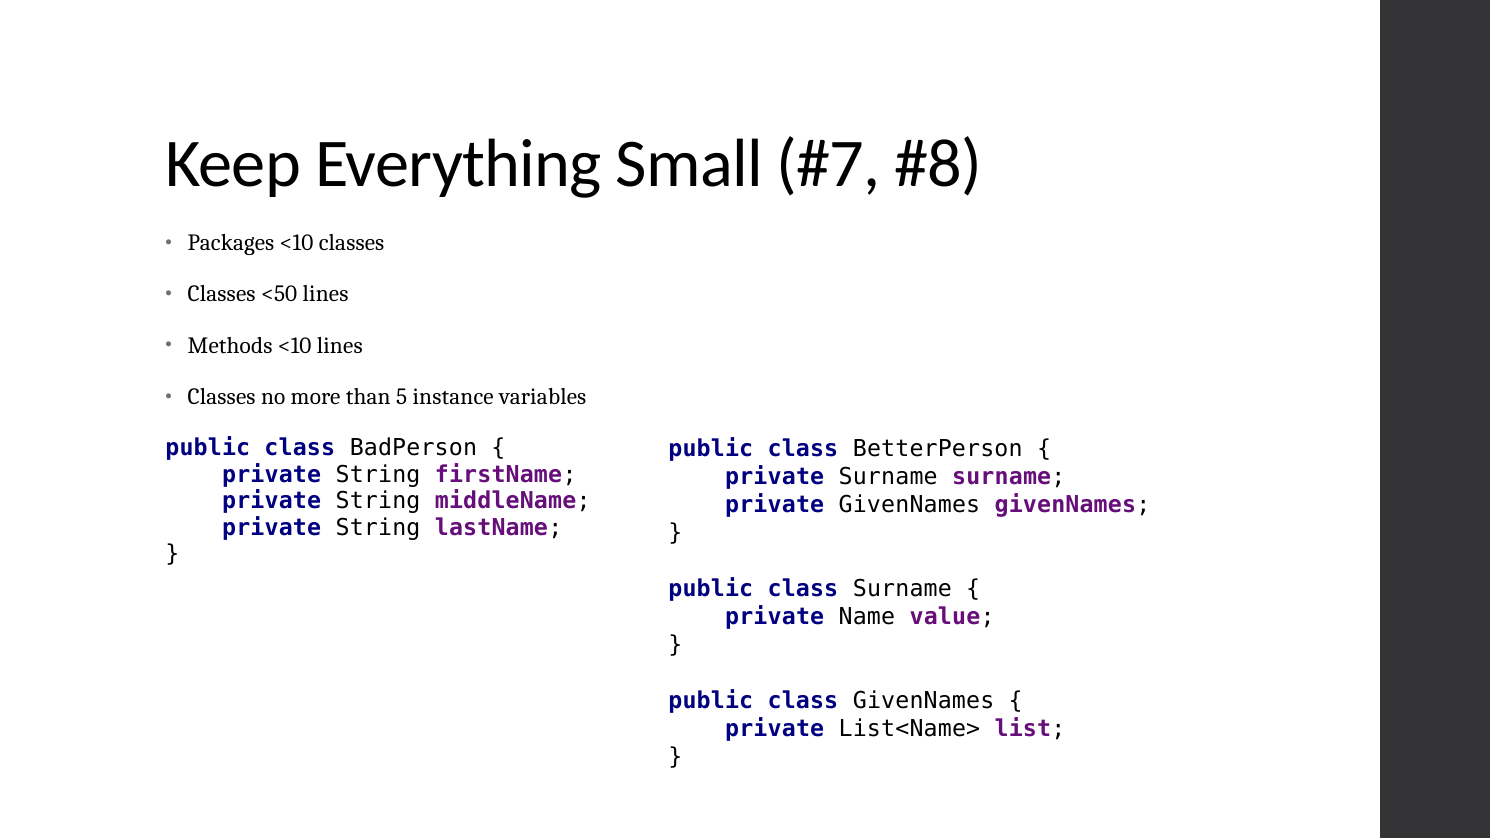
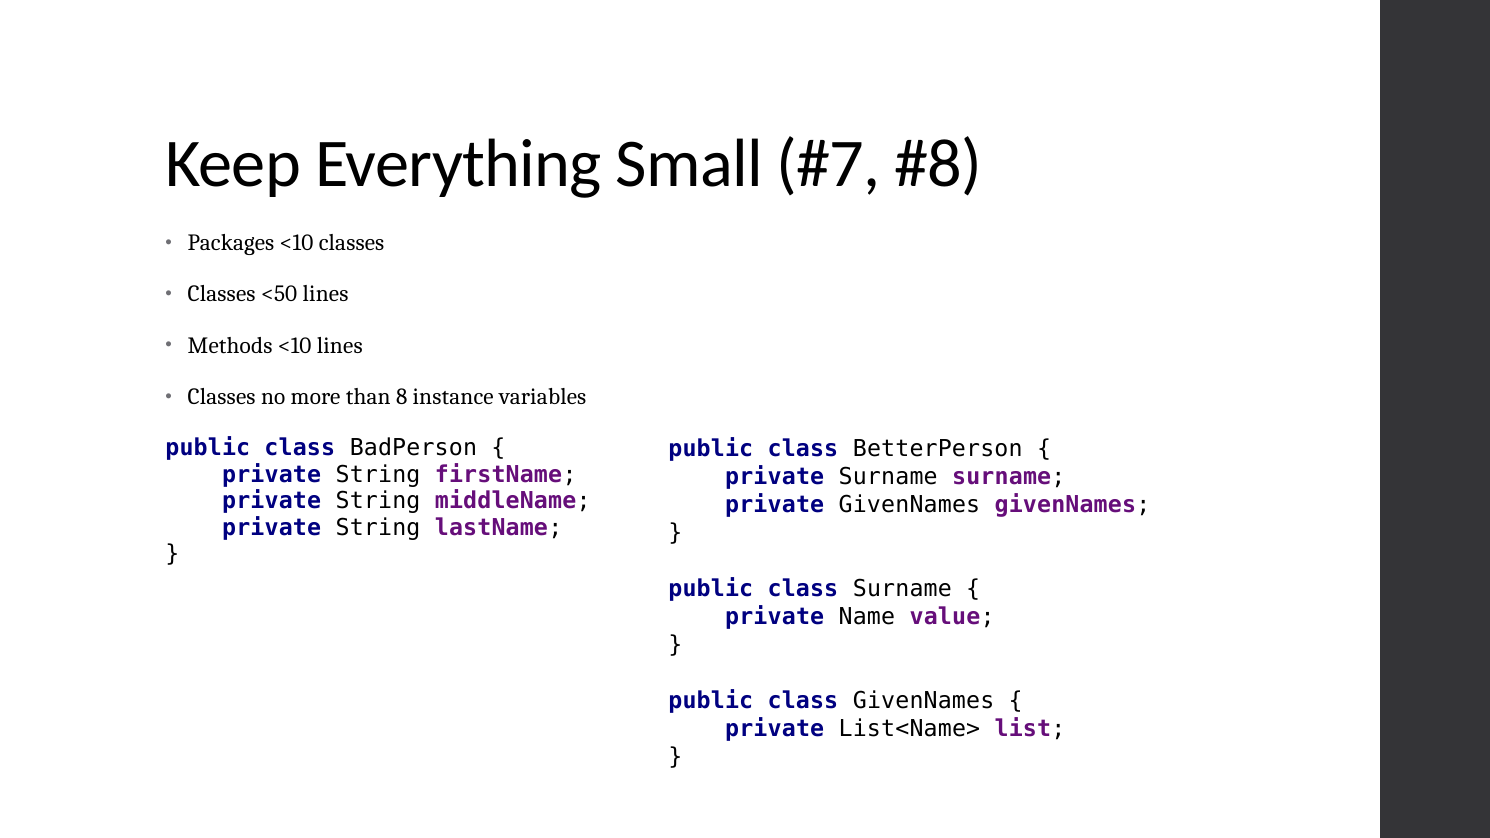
5: 5 -> 8
